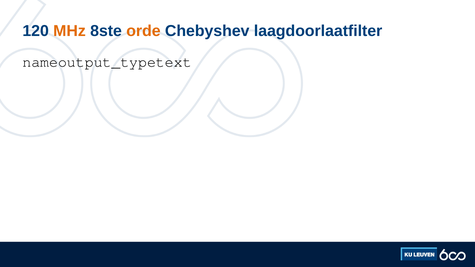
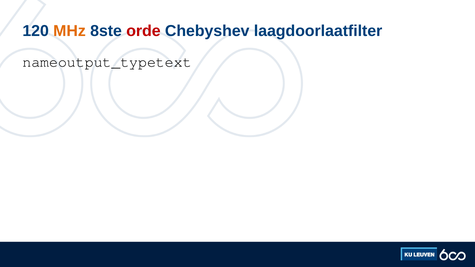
orde colour: orange -> red
